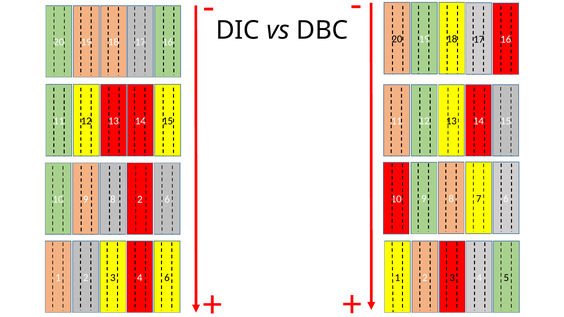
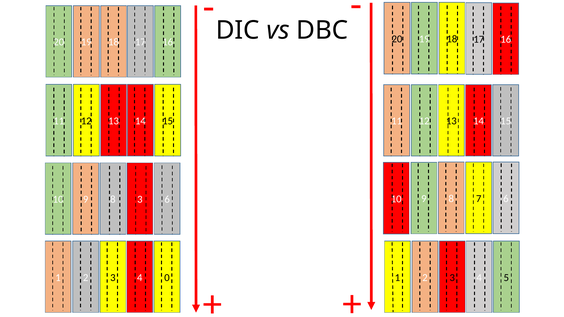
8 2: 2 -> 3
4 6: 6 -> 0
